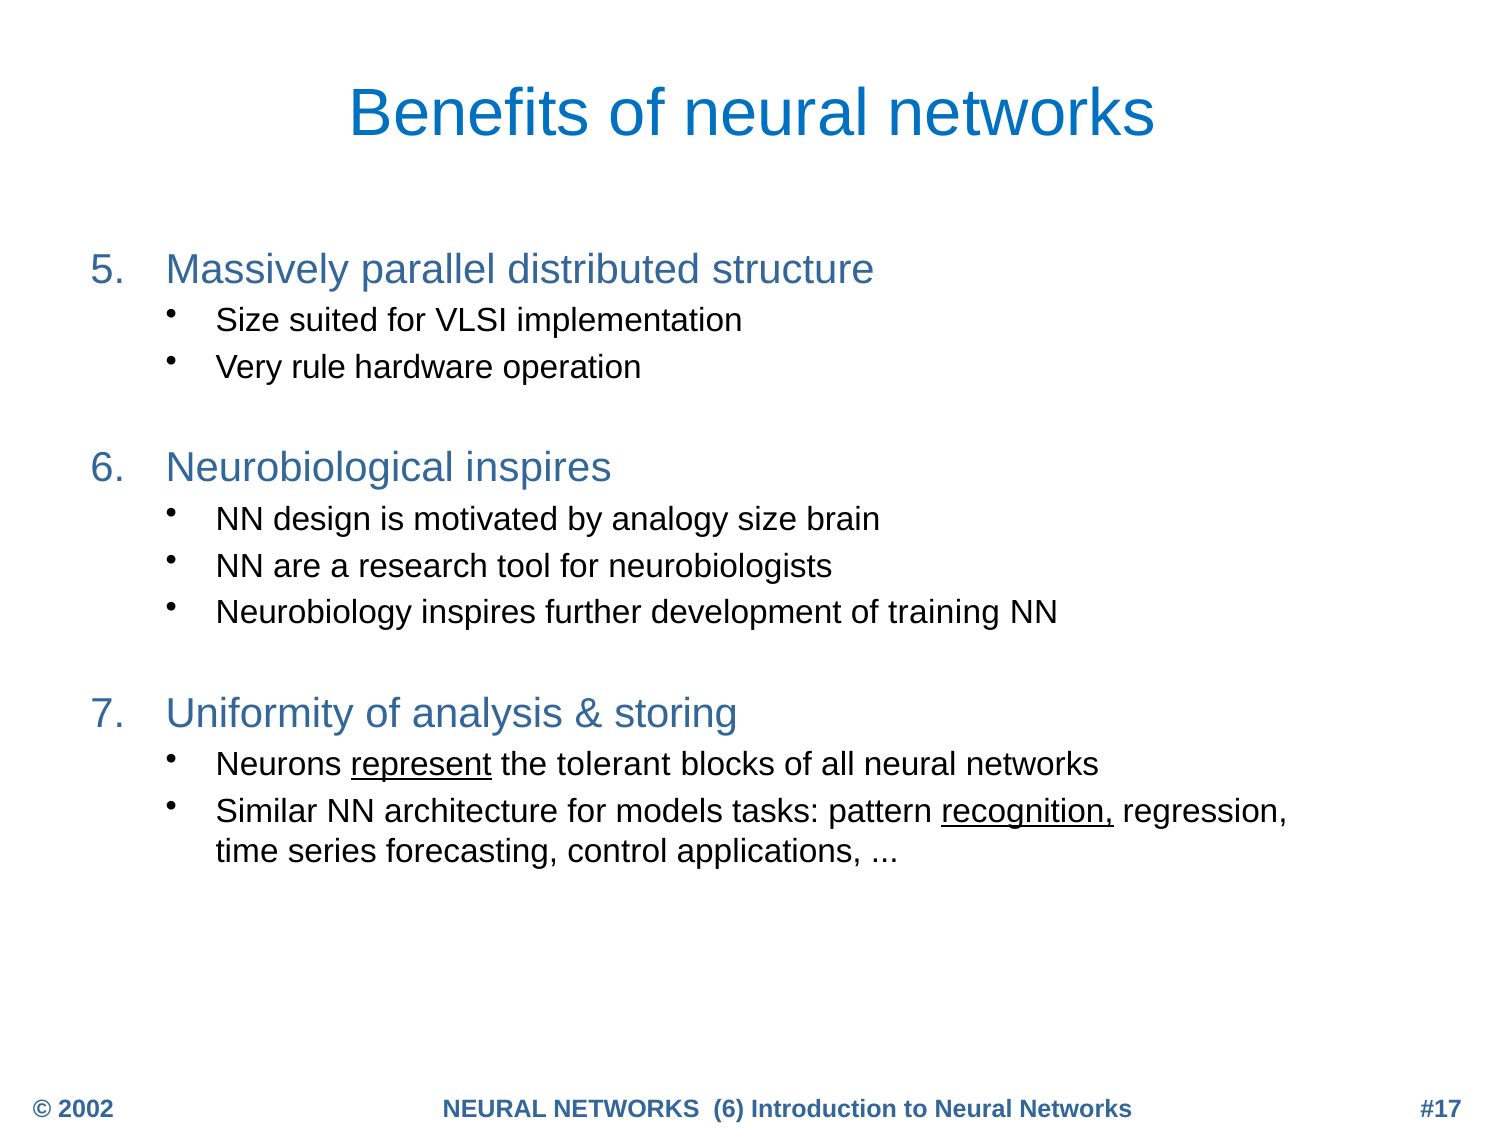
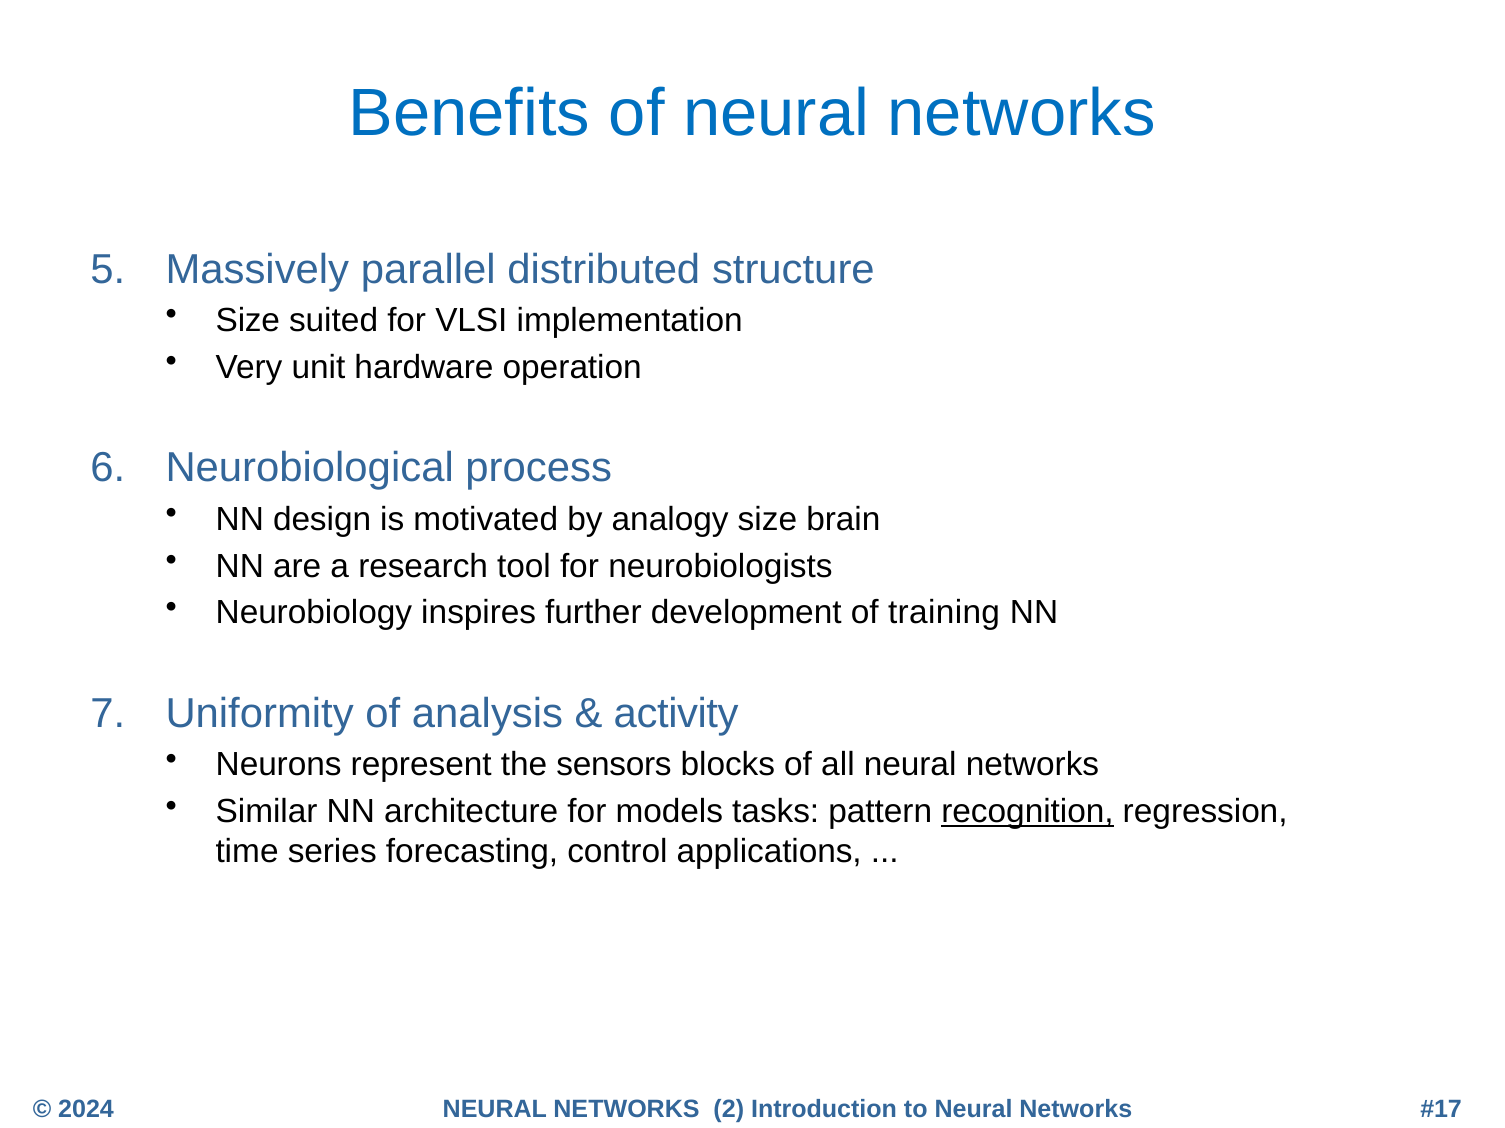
rule: rule -> unit
Neurobiological inspires: inspires -> process
storing: storing -> activity
represent underline: present -> none
tolerant: tolerant -> sensors
2002: 2002 -> 2024
NETWORKS 6: 6 -> 2
